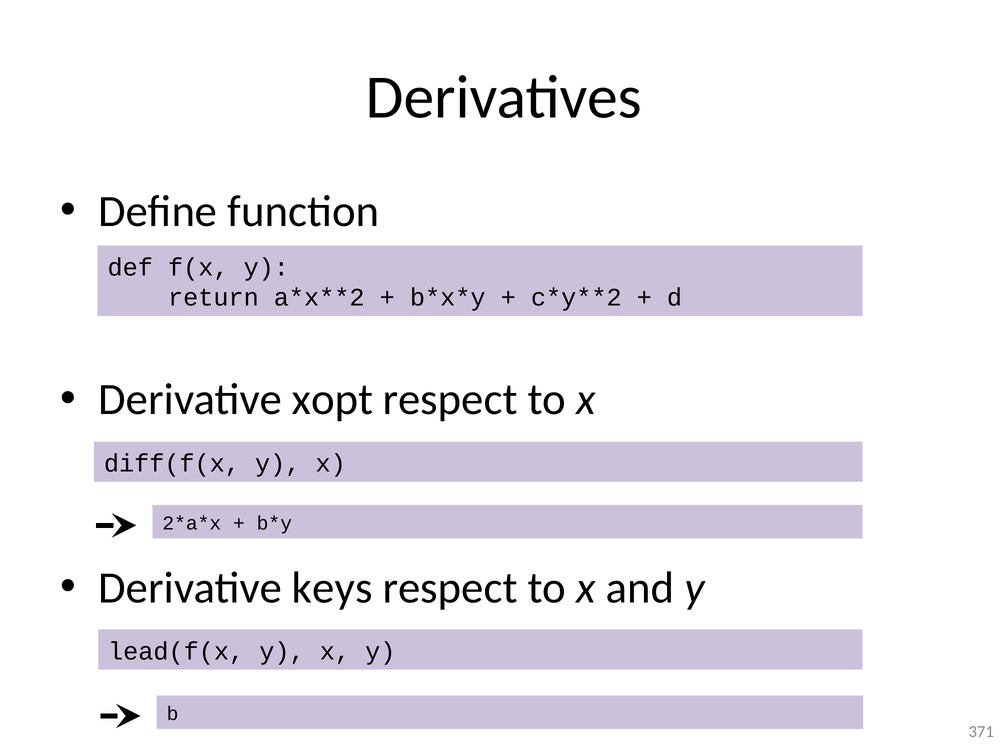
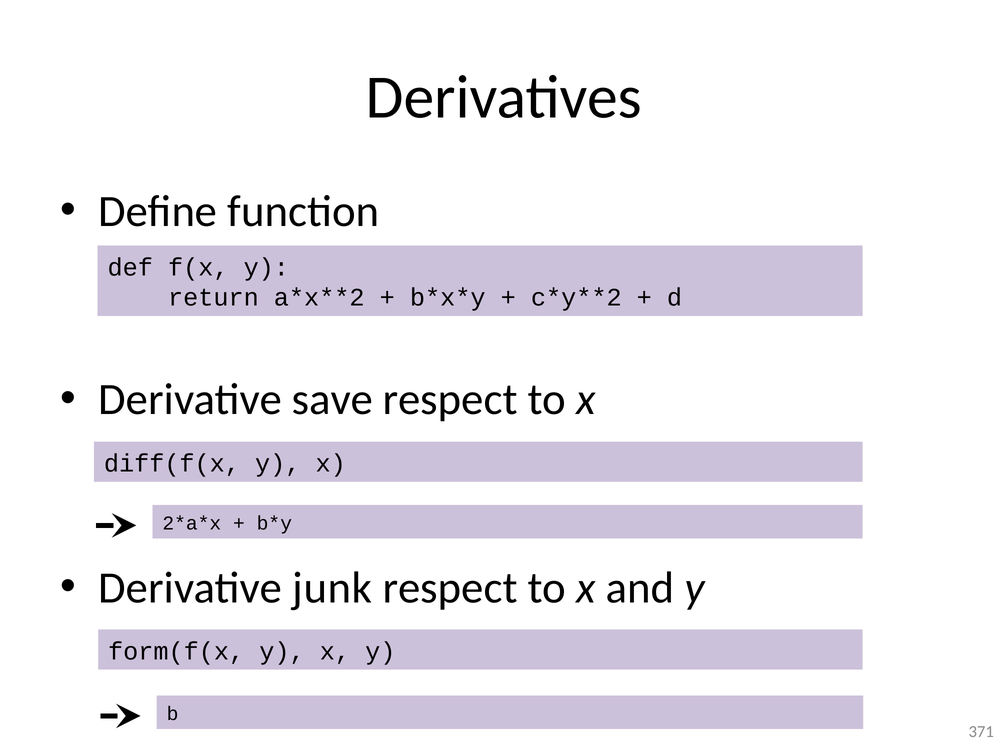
xopt: xopt -> save
keys: keys -> junk
lead(f(x: lead(f(x -> form(f(x
